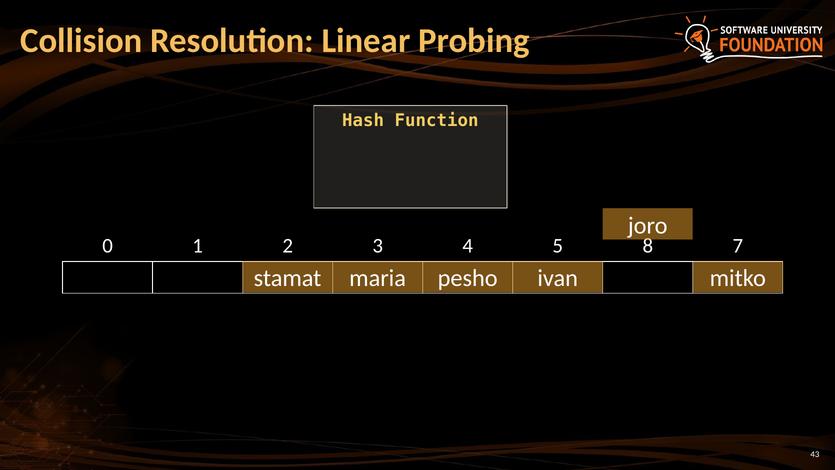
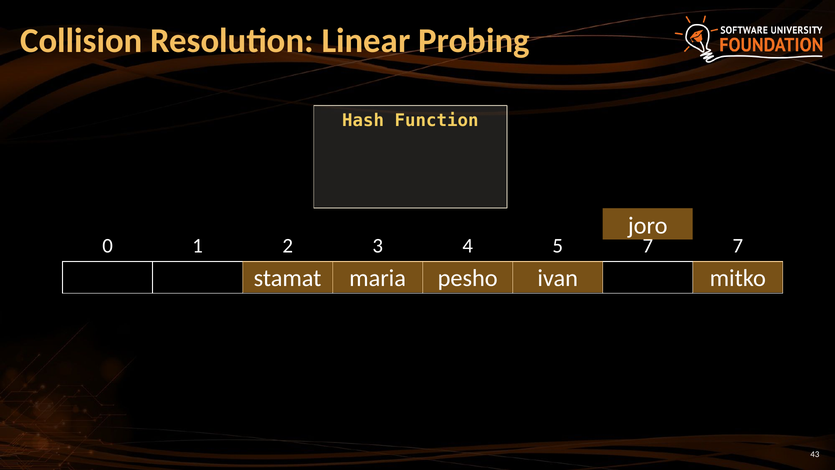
5 8: 8 -> 7
